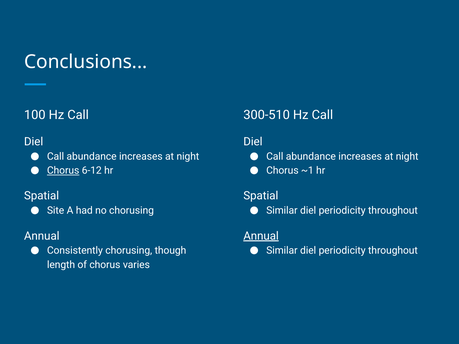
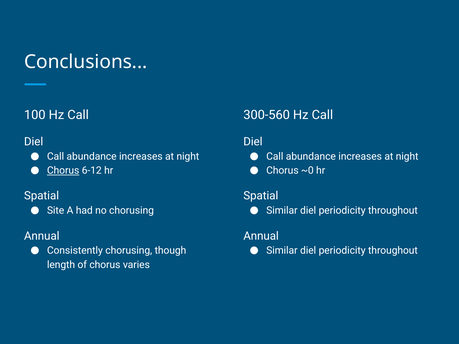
300-510: 300-510 -> 300-560
~1: ~1 -> ~0
Annual at (261, 236) underline: present -> none
